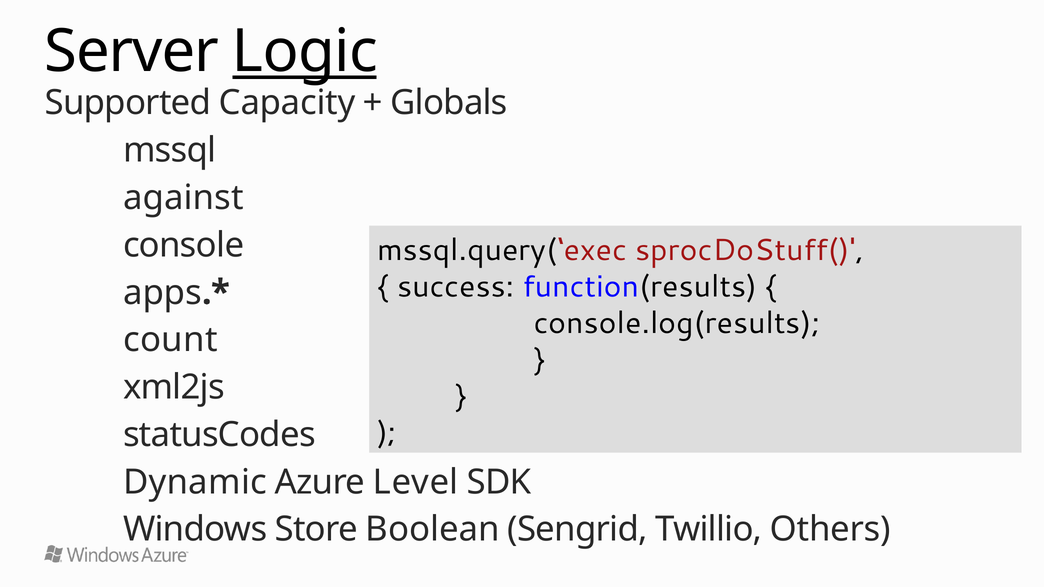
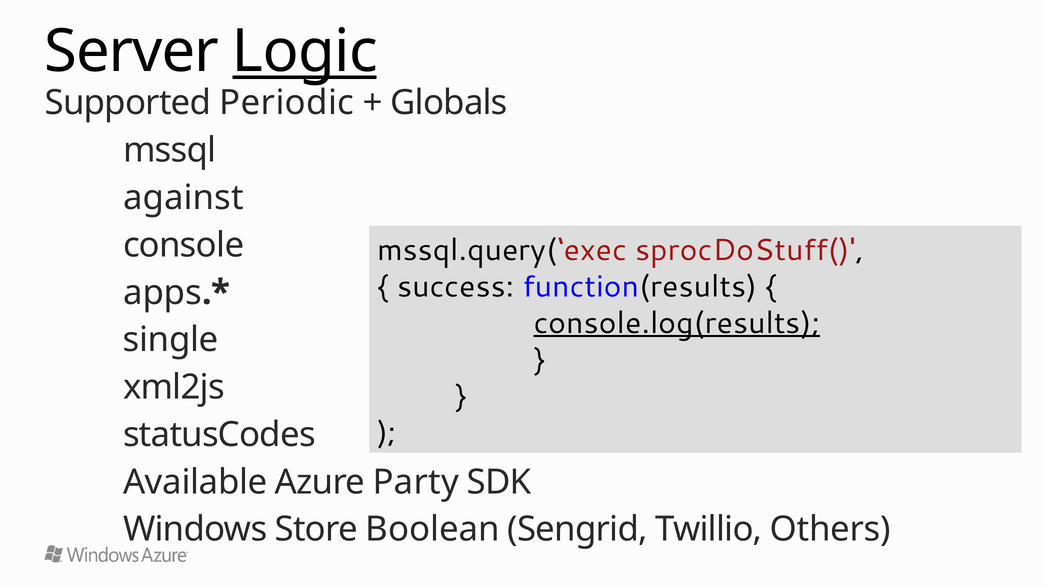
Capacity: Capacity -> Periodic
console.log(results underline: none -> present
count: count -> single
Dynamic: Dynamic -> Available
Level: Level -> Party
